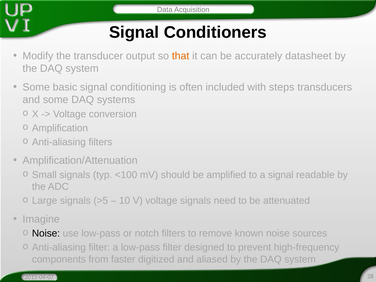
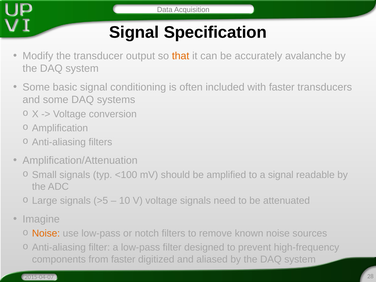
Conditioners: Conditioners -> Specification
datasheet: datasheet -> avalanche
with steps: steps -> faster
Noise at (46, 233) colour: black -> orange
